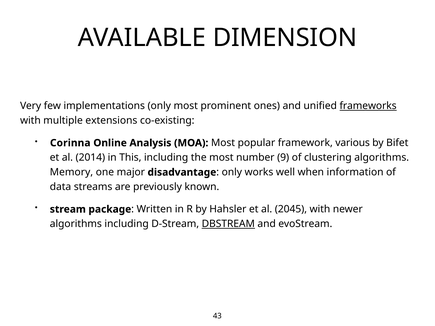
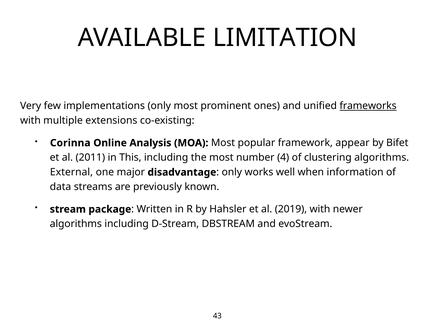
DIMENSION: DIMENSION -> LIMITATION
various: various -> appear
2014: 2014 -> 2011
9: 9 -> 4
Memory: Memory -> External
2045: 2045 -> 2019
DBSTREAM underline: present -> none
